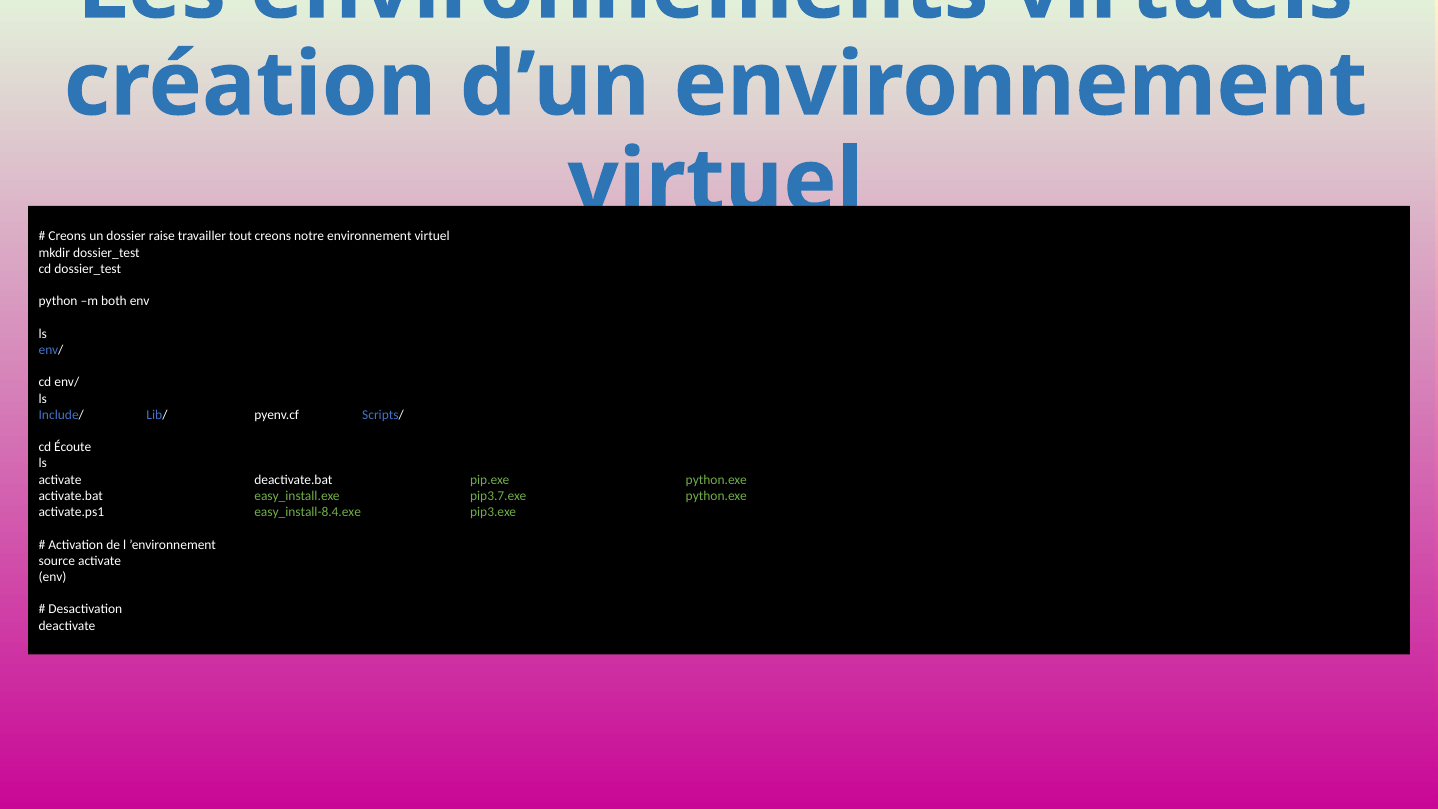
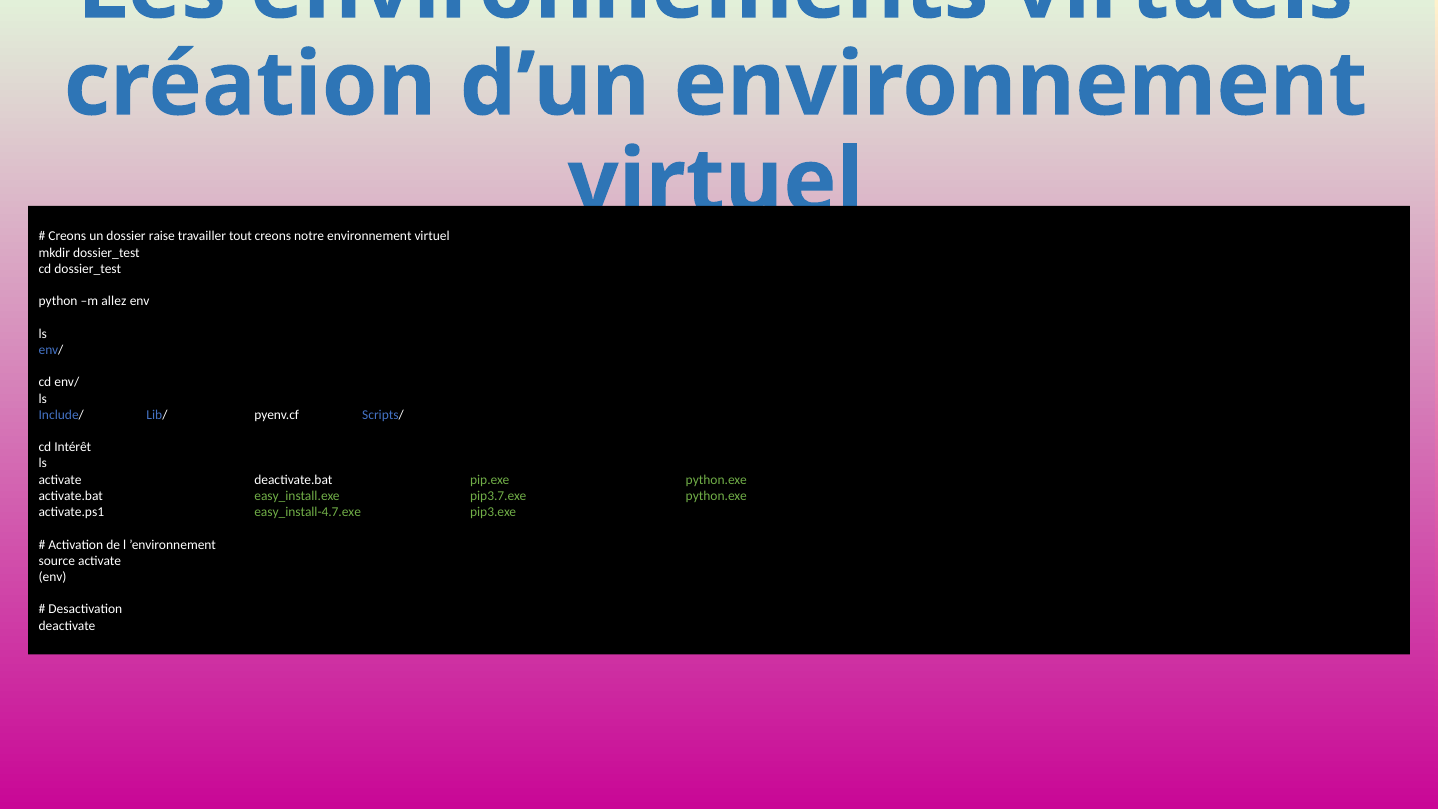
both: both -> allez
Écoute: Écoute -> Intérêt
easy_install-8.4.exe: easy_install-8.4.exe -> easy_install-4.7.exe
